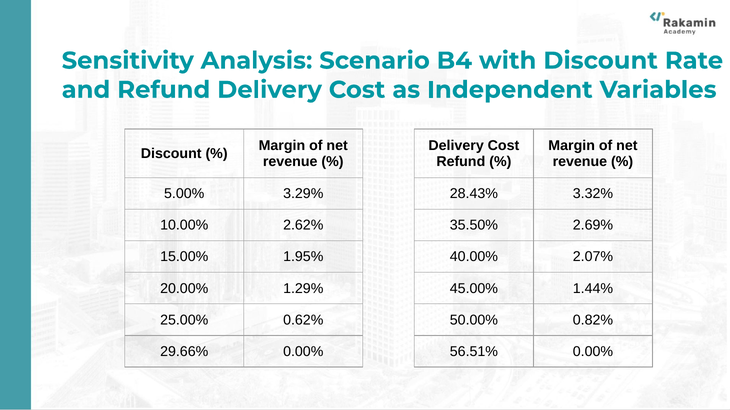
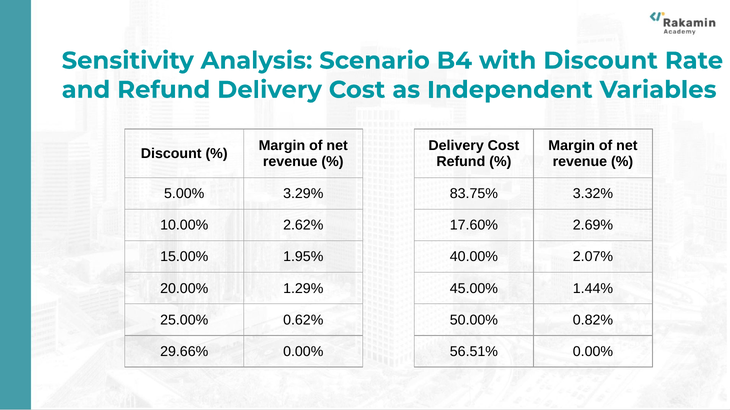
28.43%: 28.43% -> 83.75%
35.50%: 35.50% -> 17.60%
